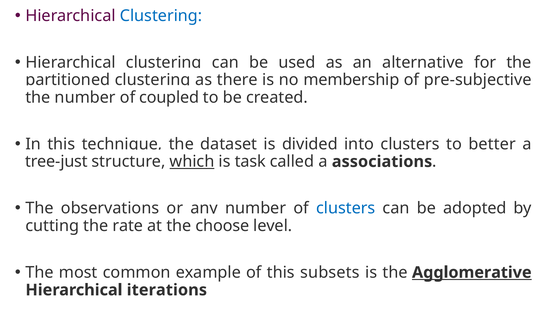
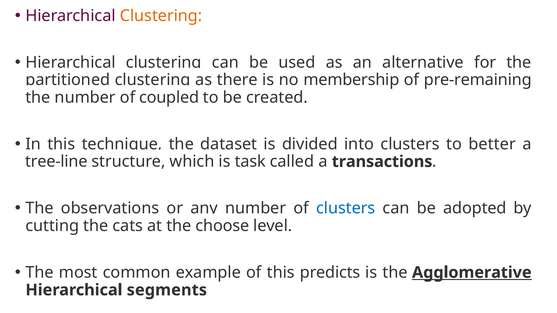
Clustering at (161, 16) colour: blue -> orange
pre-subjective: pre-subjective -> pre-remaining
tree-just: tree-just -> tree-line
which underline: present -> none
associations: associations -> transactions
rate: rate -> cats
subsets: subsets -> predicts
iterations: iterations -> segments
